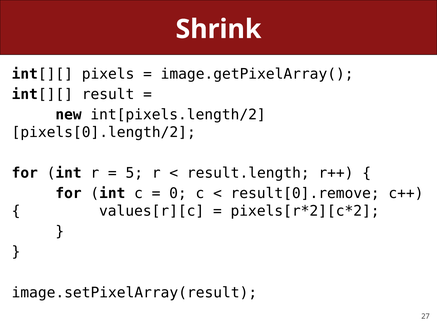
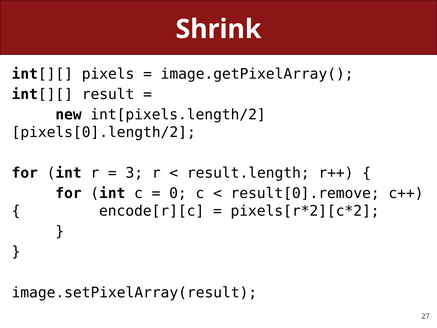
5: 5 -> 3
values[r][c: values[r][c -> encode[r][c
